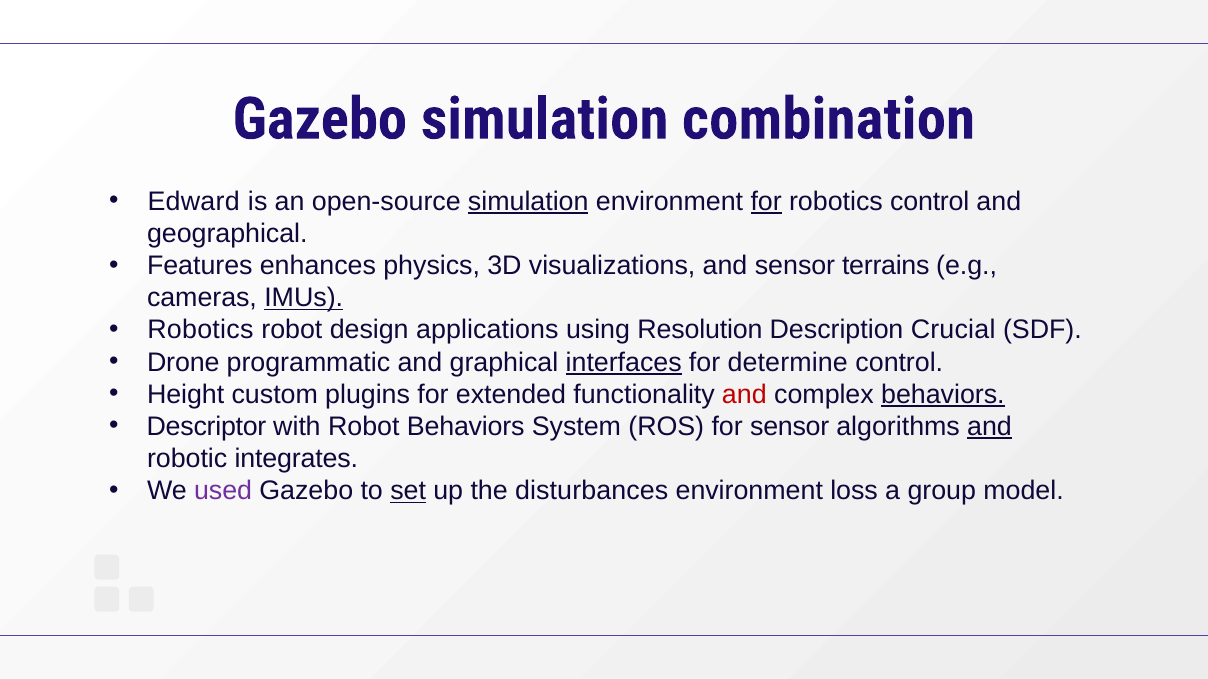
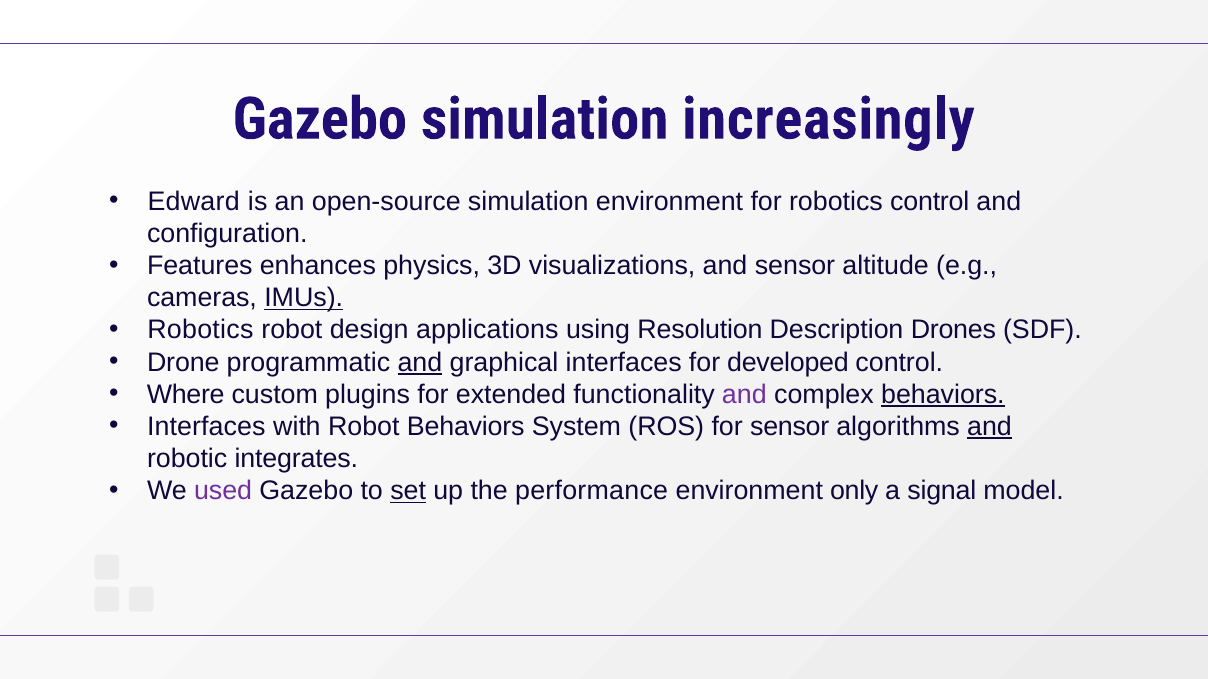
combination: combination -> increasingly
simulation at (528, 202) underline: present -> none
for at (766, 202) underline: present -> none
geographical: geographical -> configuration
terrains: terrains -> altitude
Crucial: Crucial -> Drones
and at (420, 363) underline: none -> present
interfaces at (624, 363) underline: present -> none
determine: determine -> developed
Height: Height -> Where
and at (744, 395) colour: red -> purple
Descriptor at (207, 427): Descriptor -> Interfaces
disturbances: disturbances -> performance
loss: loss -> only
group: group -> signal
